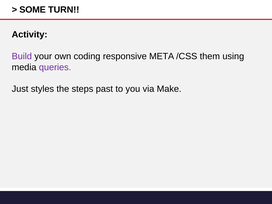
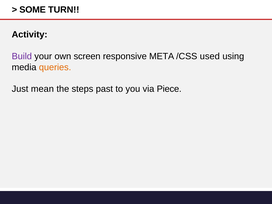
coding: coding -> screen
them: them -> used
queries colour: purple -> orange
styles: styles -> mean
Make: Make -> Piece
